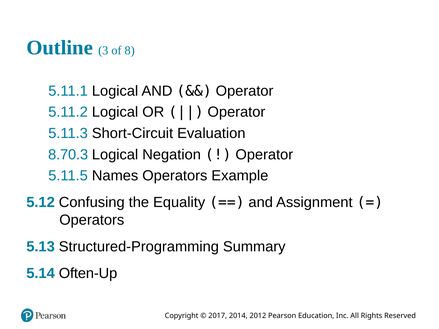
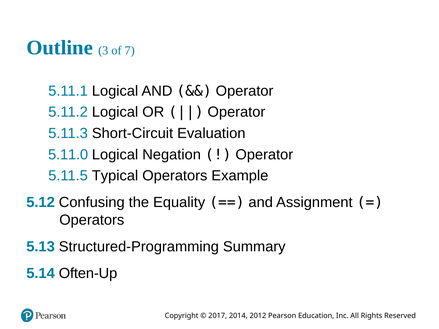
8: 8 -> 7
8.70.3: 8.70.3 -> 5.11.0
Names: Names -> Typical
